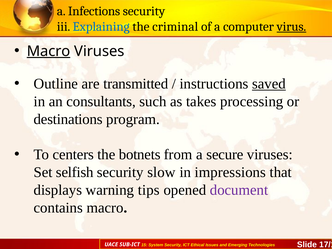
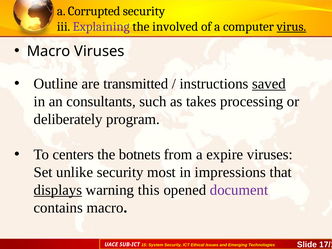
Infections: Infections -> Corrupted
Explaining colour: blue -> purple
criminal: criminal -> involved
Macro at (49, 51) underline: present -> none
destinations: destinations -> deliberately
secure: secure -> expire
selfish: selfish -> unlike
slow: slow -> most
displays underline: none -> present
tips: tips -> this
